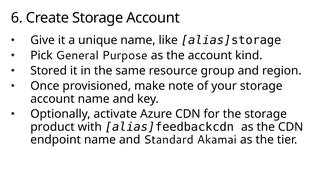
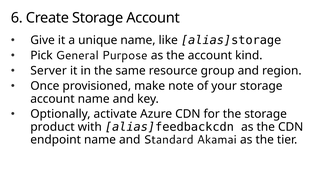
Stored: Stored -> Server
